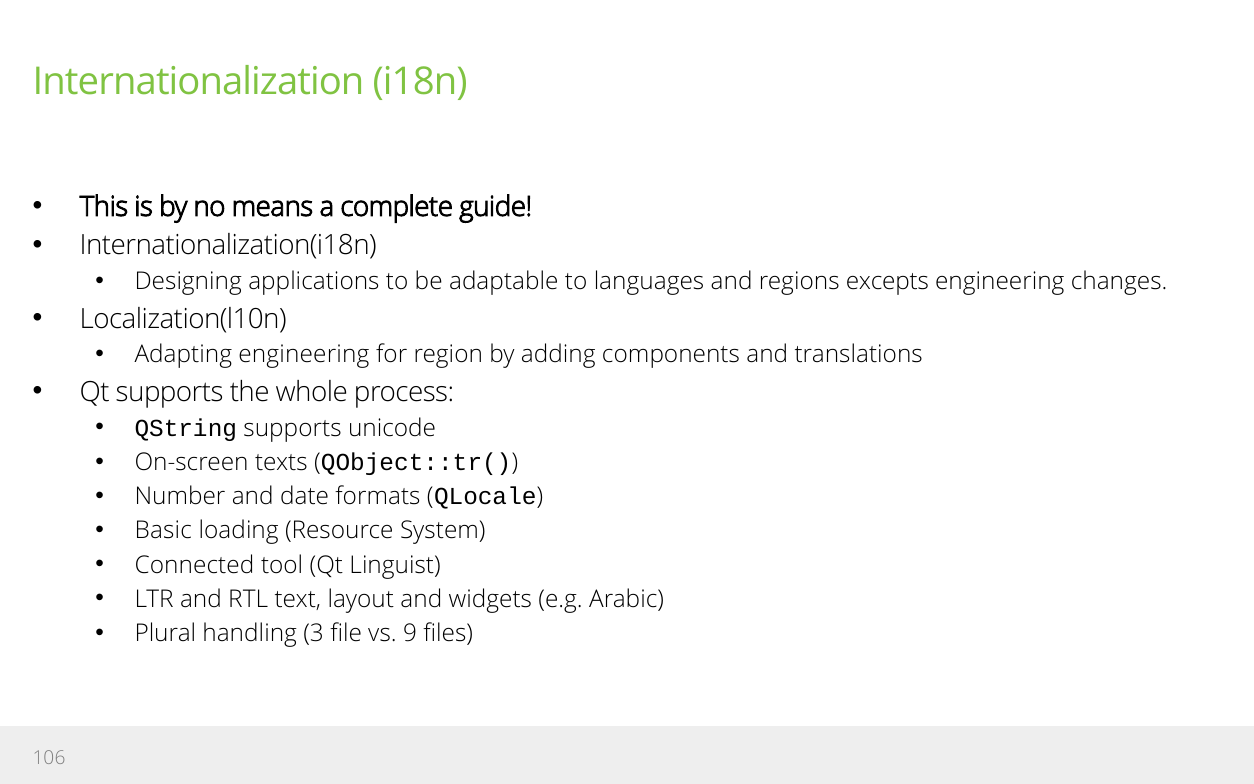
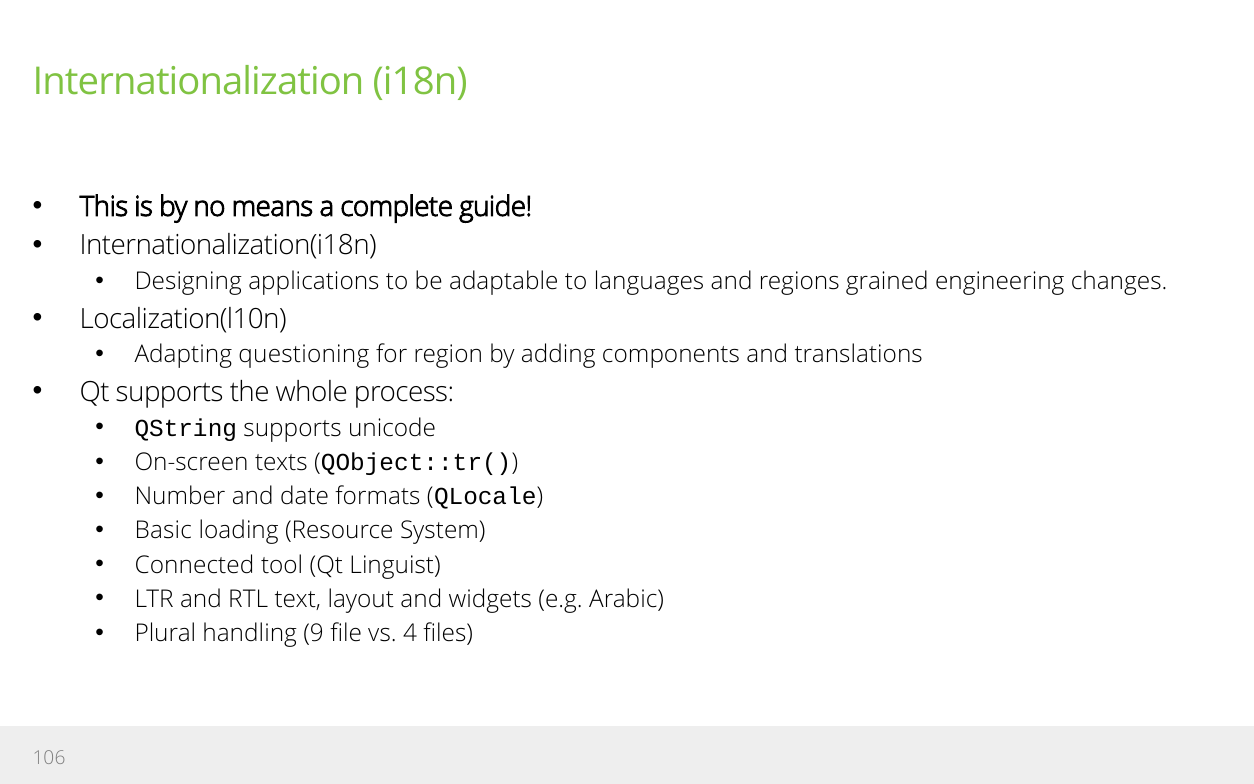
excepts: excepts -> grained
Adapting engineering: engineering -> questioning
3: 3 -> 9
9: 9 -> 4
